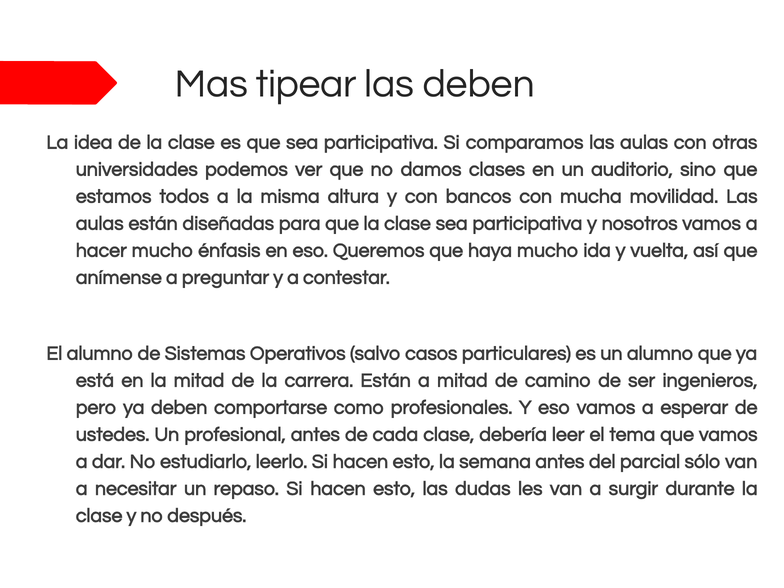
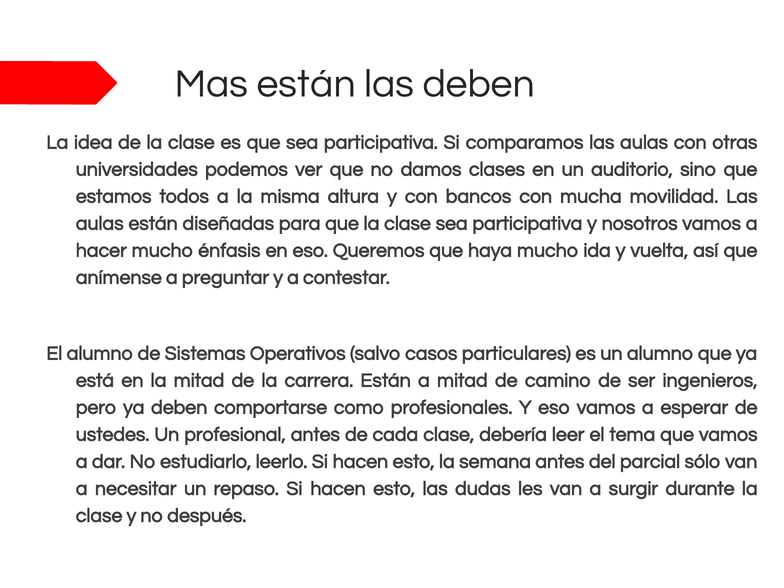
Mas tipear: tipear -> están
